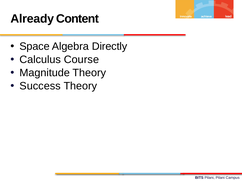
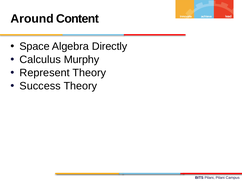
Already: Already -> Around
Course: Course -> Murphy
Magnitude: Magnitude -> Represent
